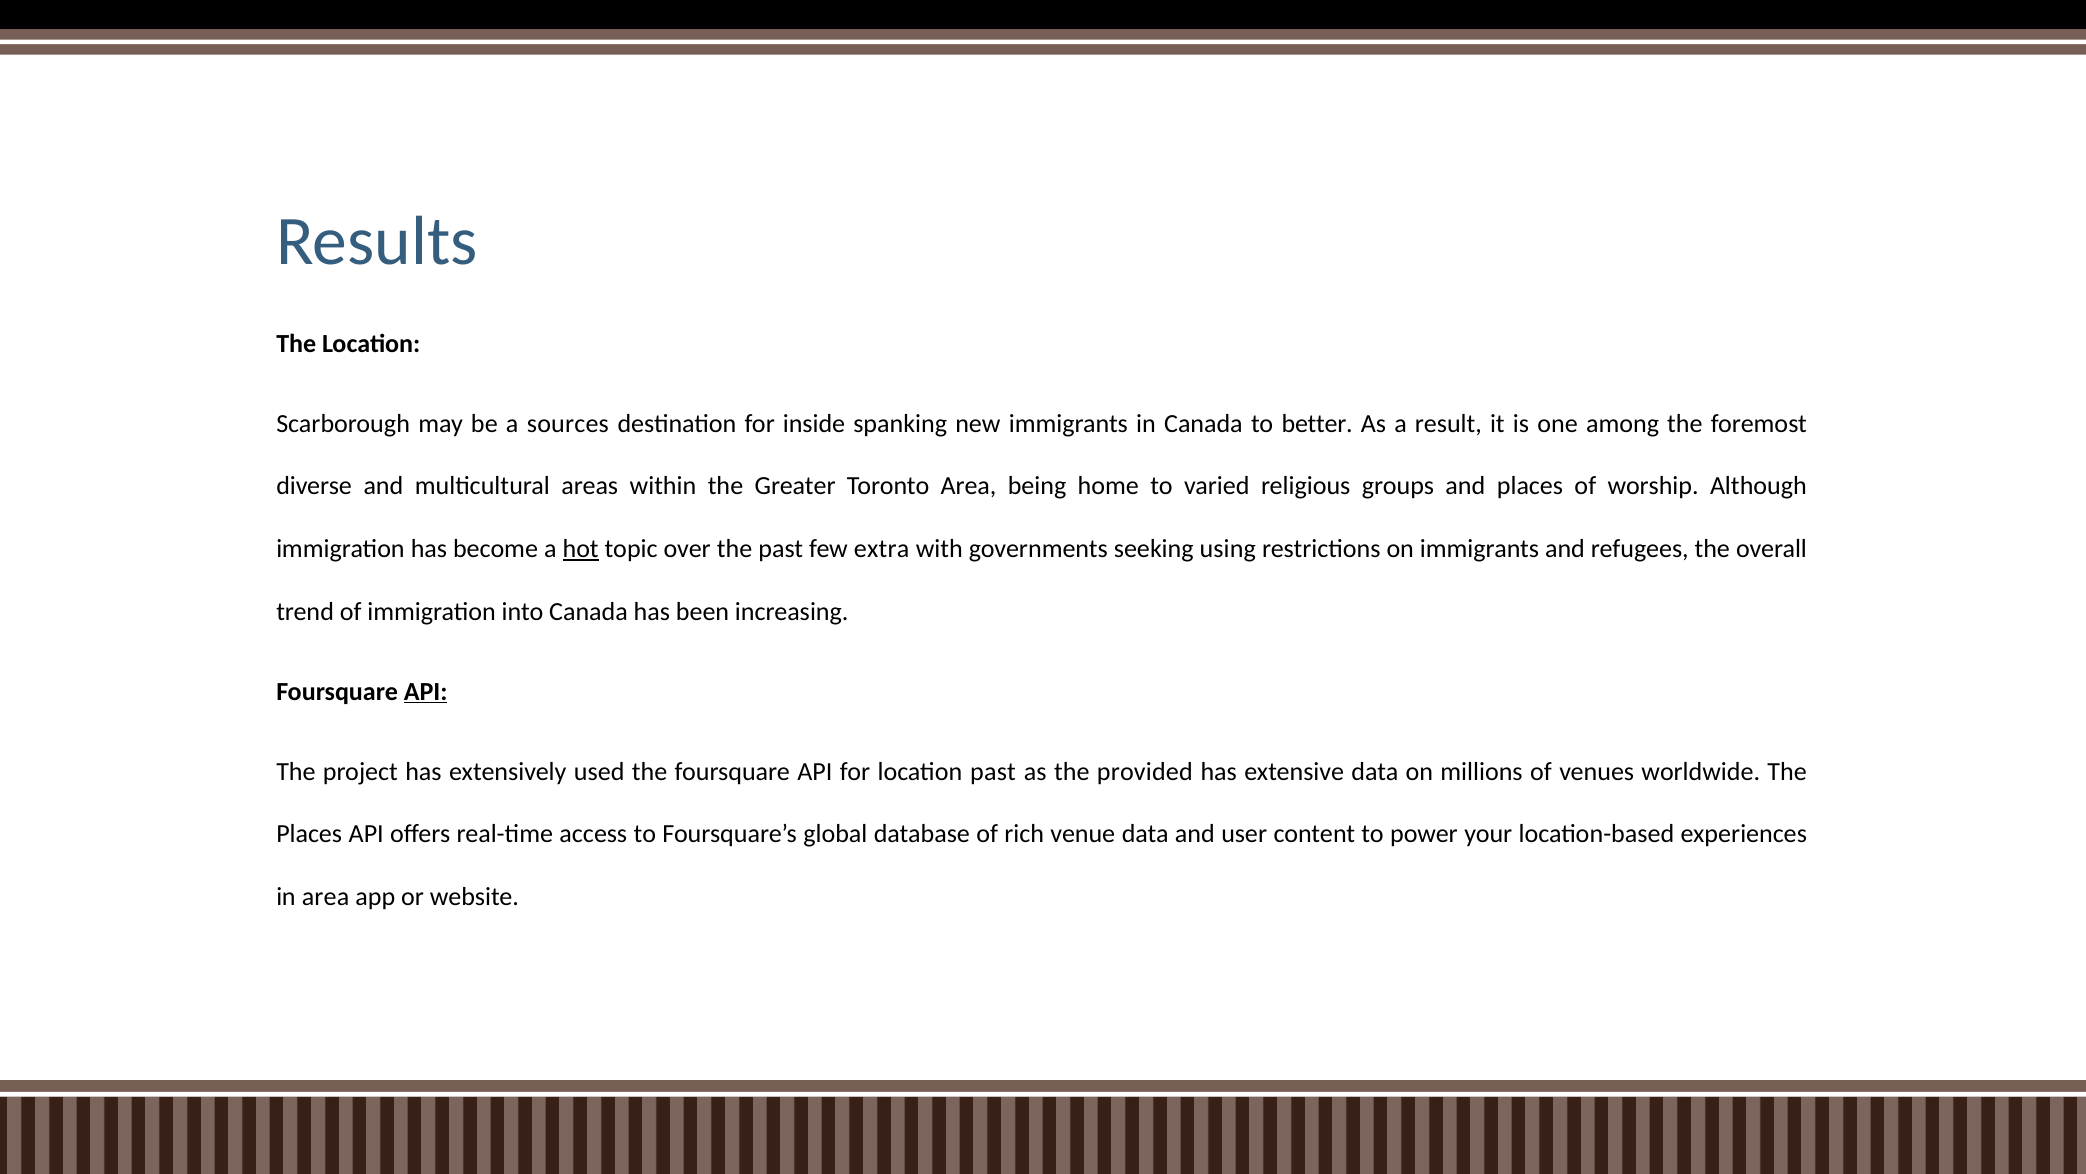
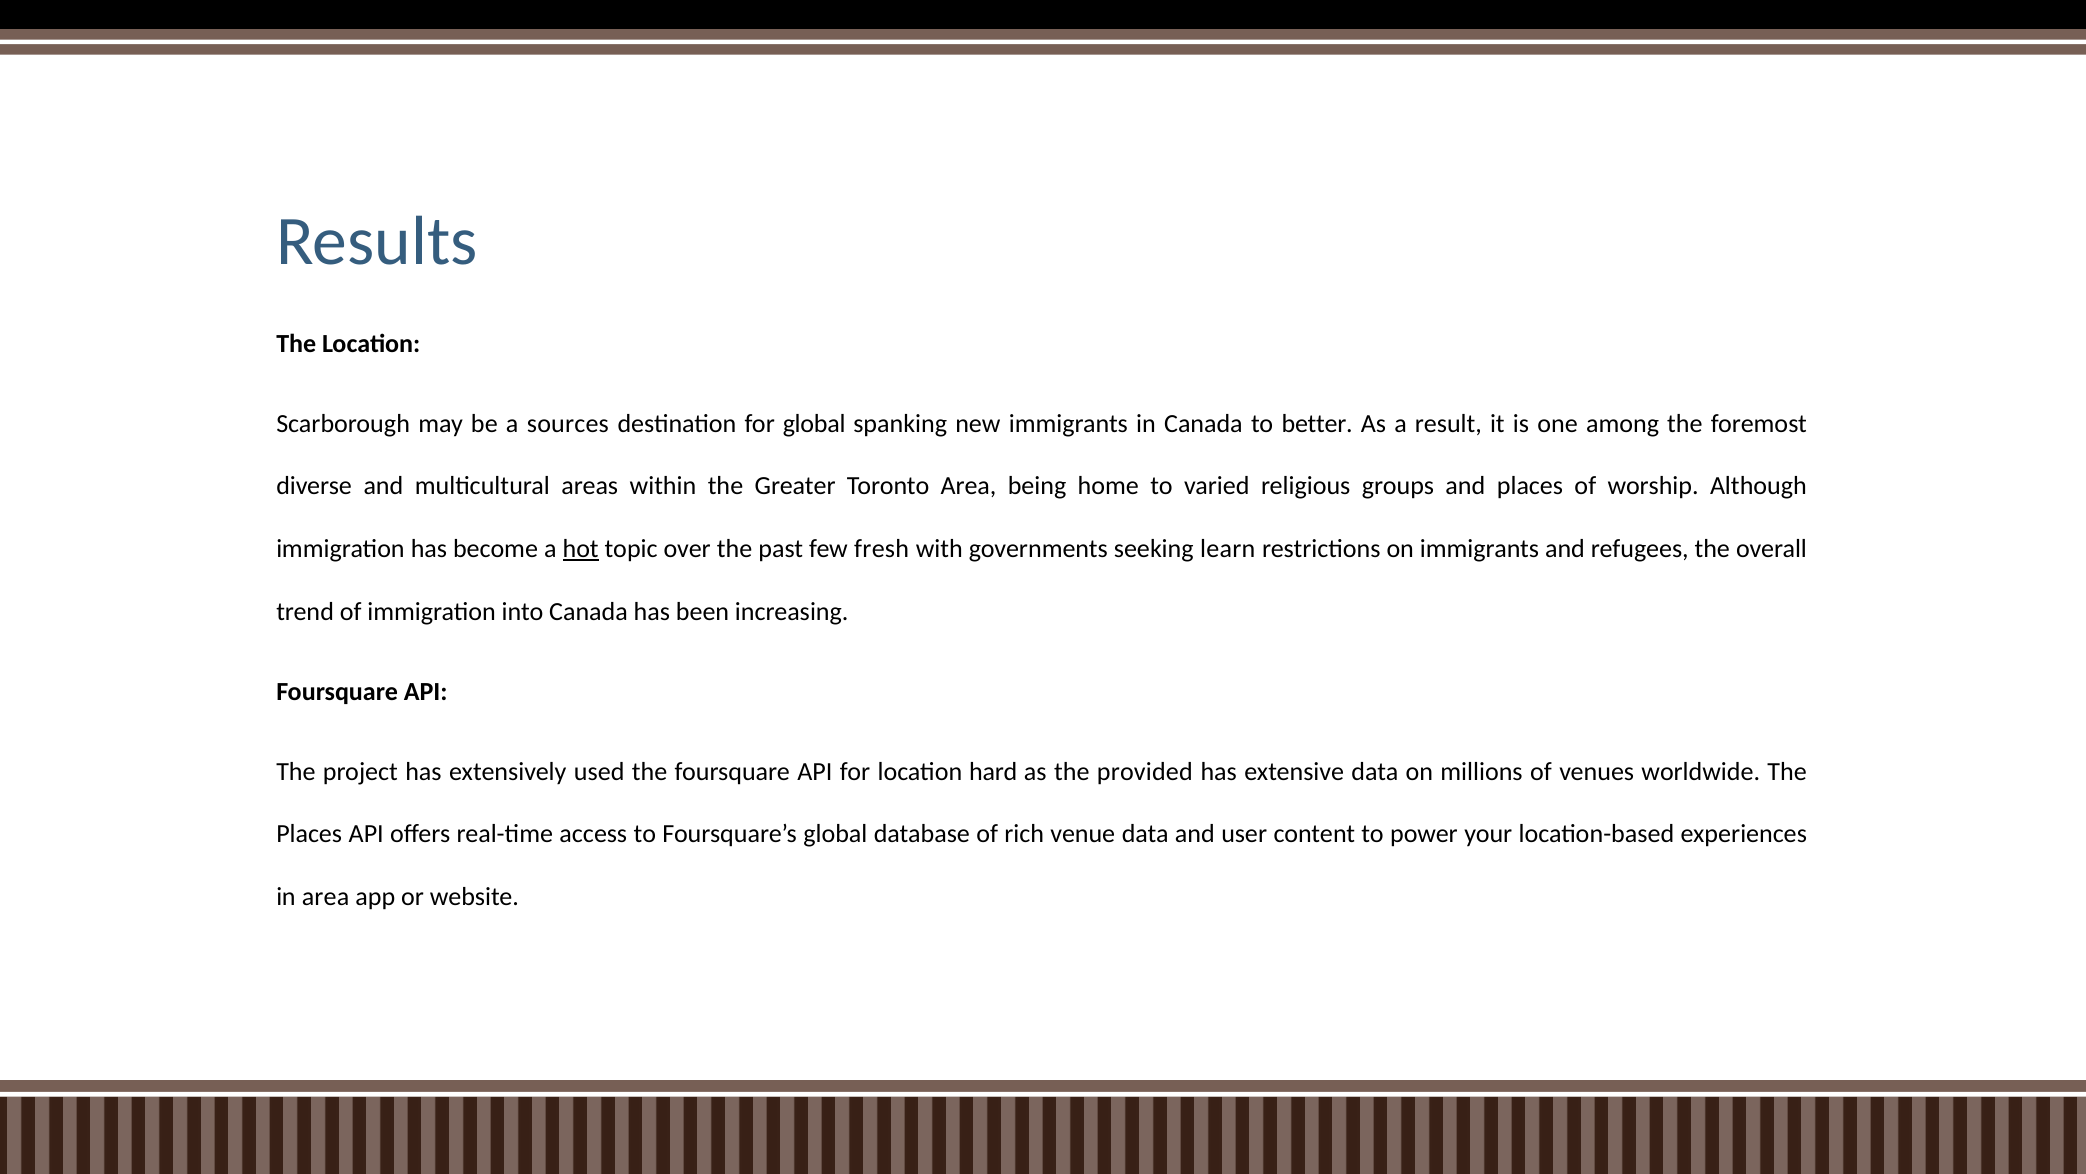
for inside: inside -> global
extra: extra -> fresh
using: using -> learn
API at (426, 691) underline: present -> none
location past: past -> hard
